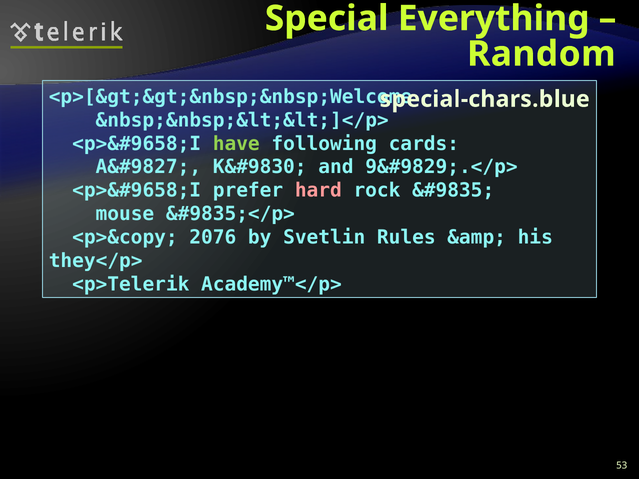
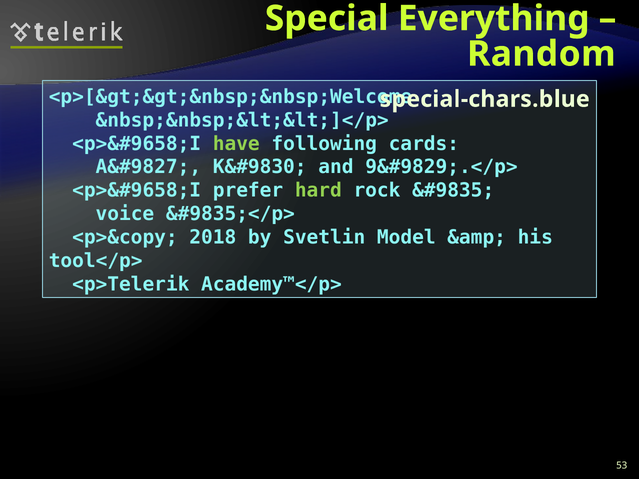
hard colour: pink -> light green
mouse: mouse -> voice
2076: 2076 -> 2018
Rules: Rules -> Model
they</p>: they</p> -> tool</p>
